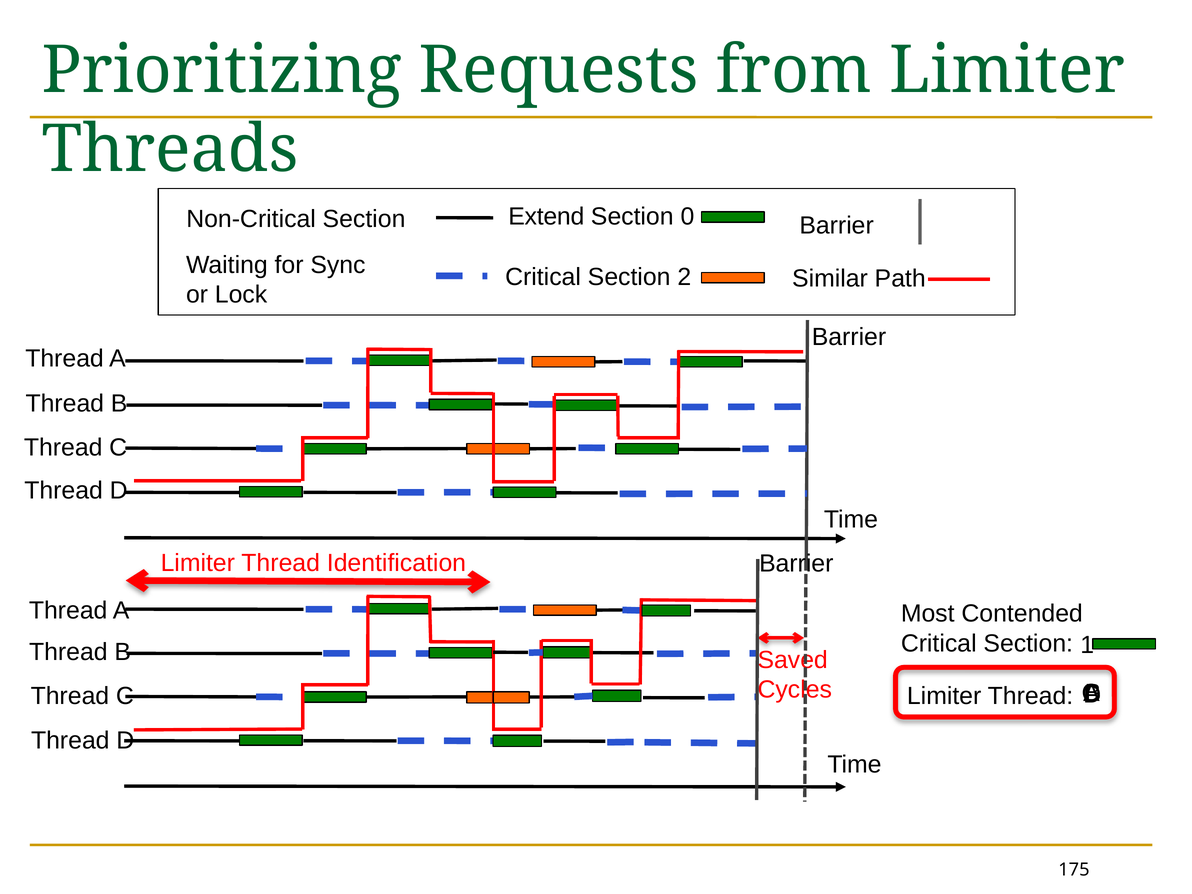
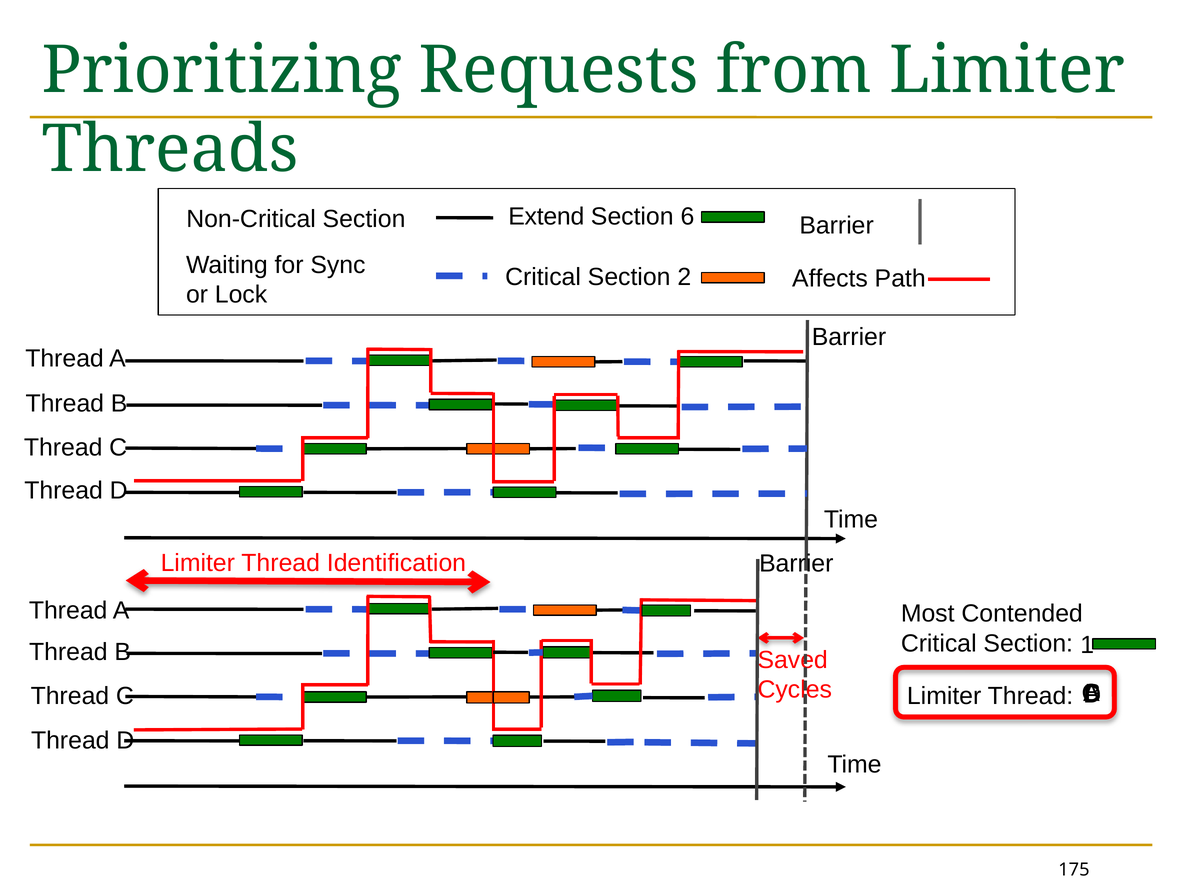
0: 0 -> 6
Similar: Similar -> Affects
